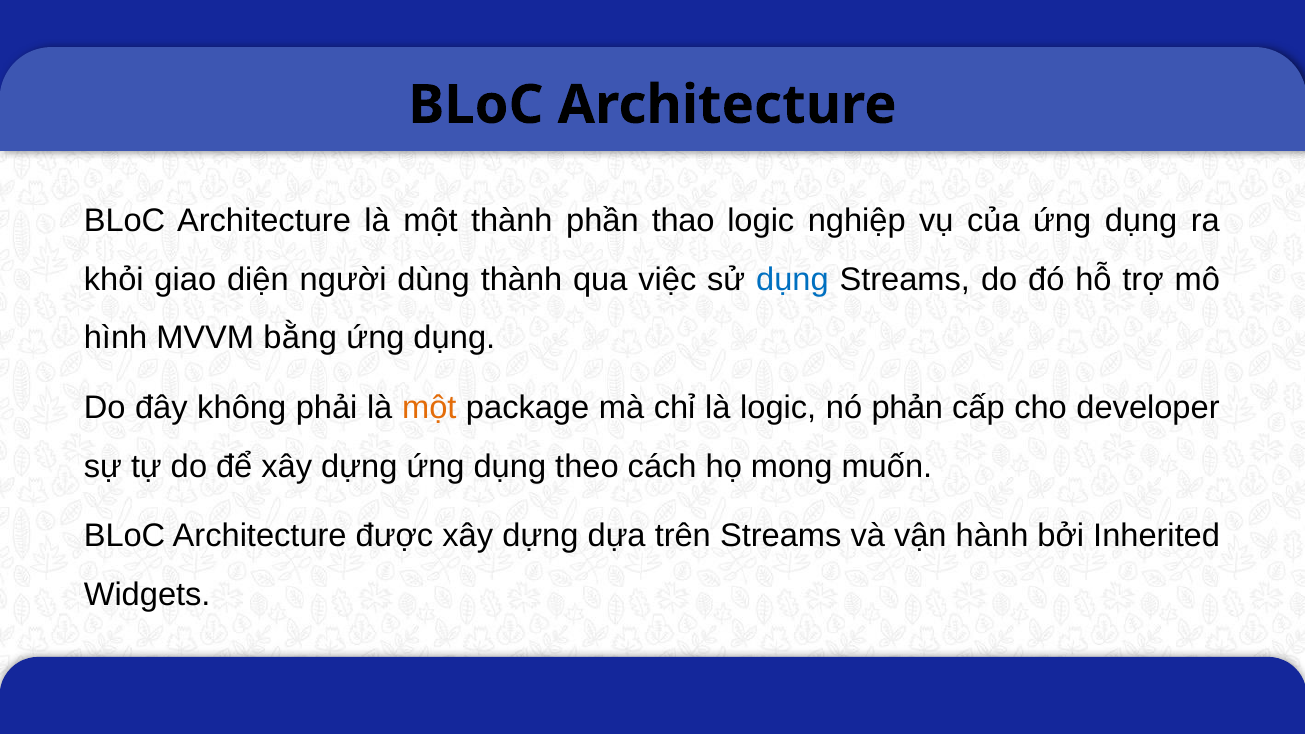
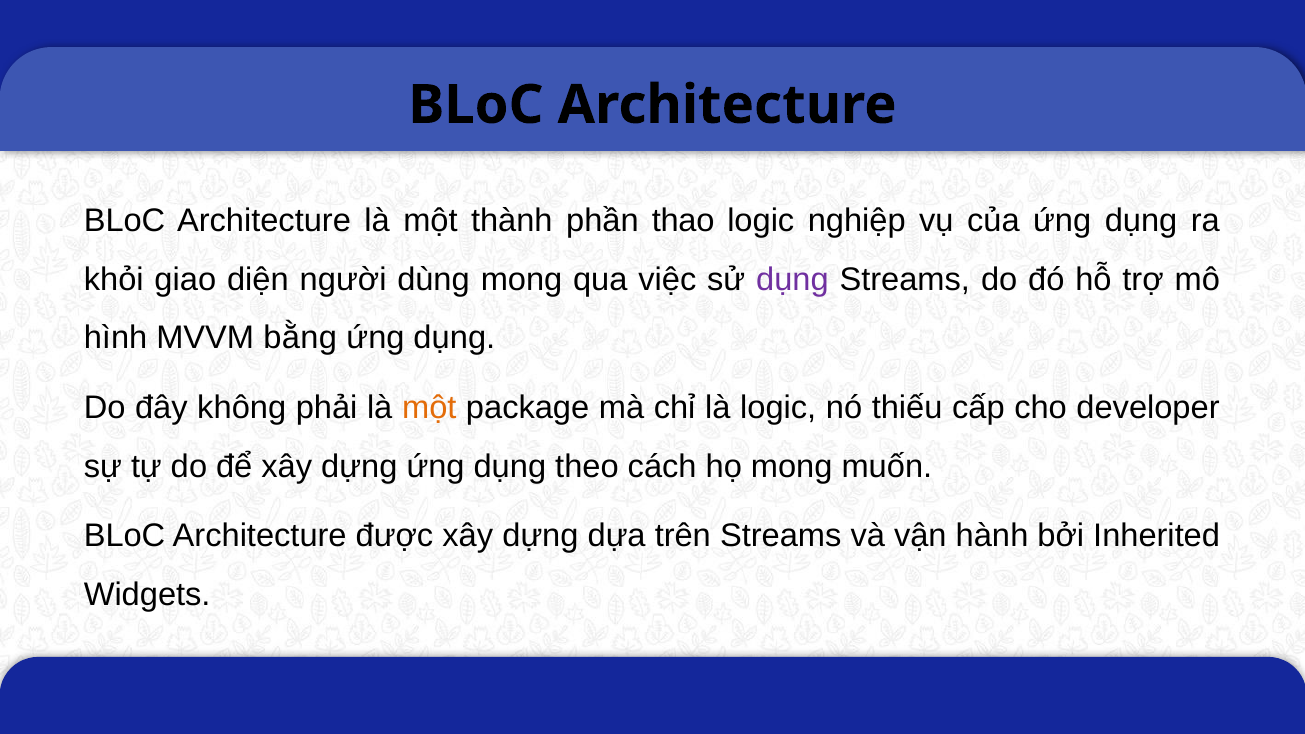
dùng thành: thành -> mong
dụng at (792, 280) colour: blue -> purple
phản: phản -> thiếu
